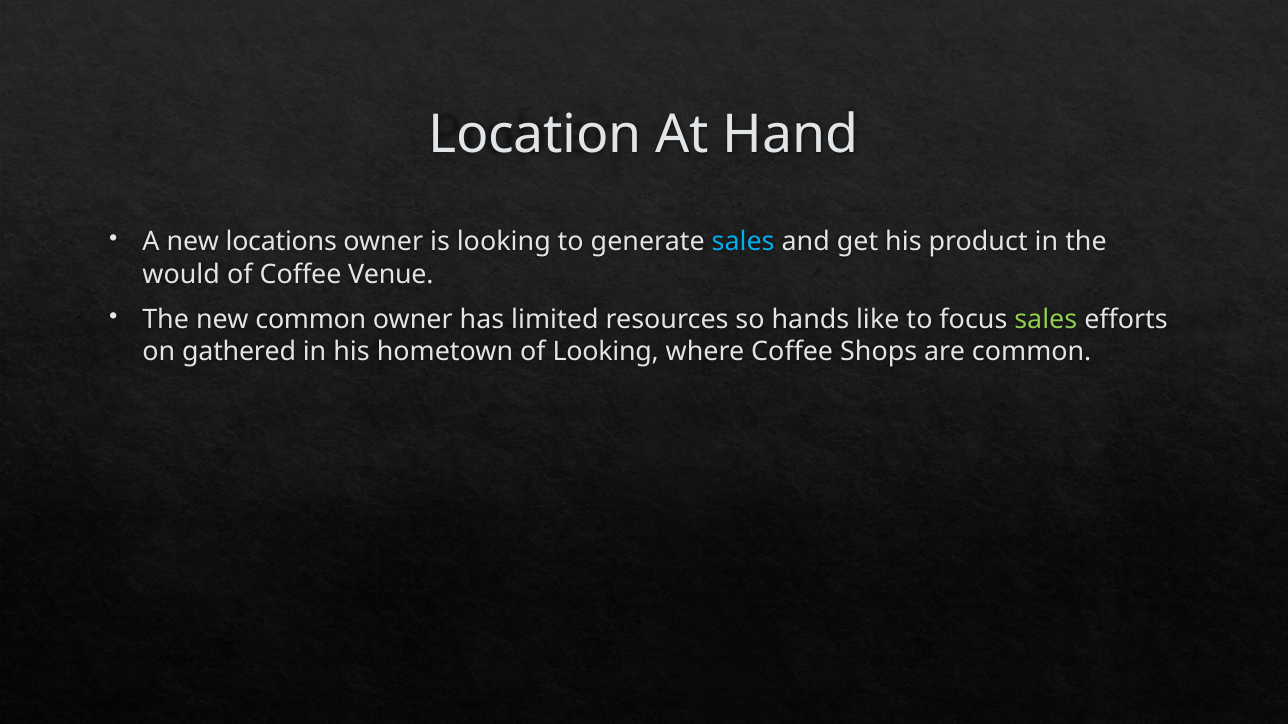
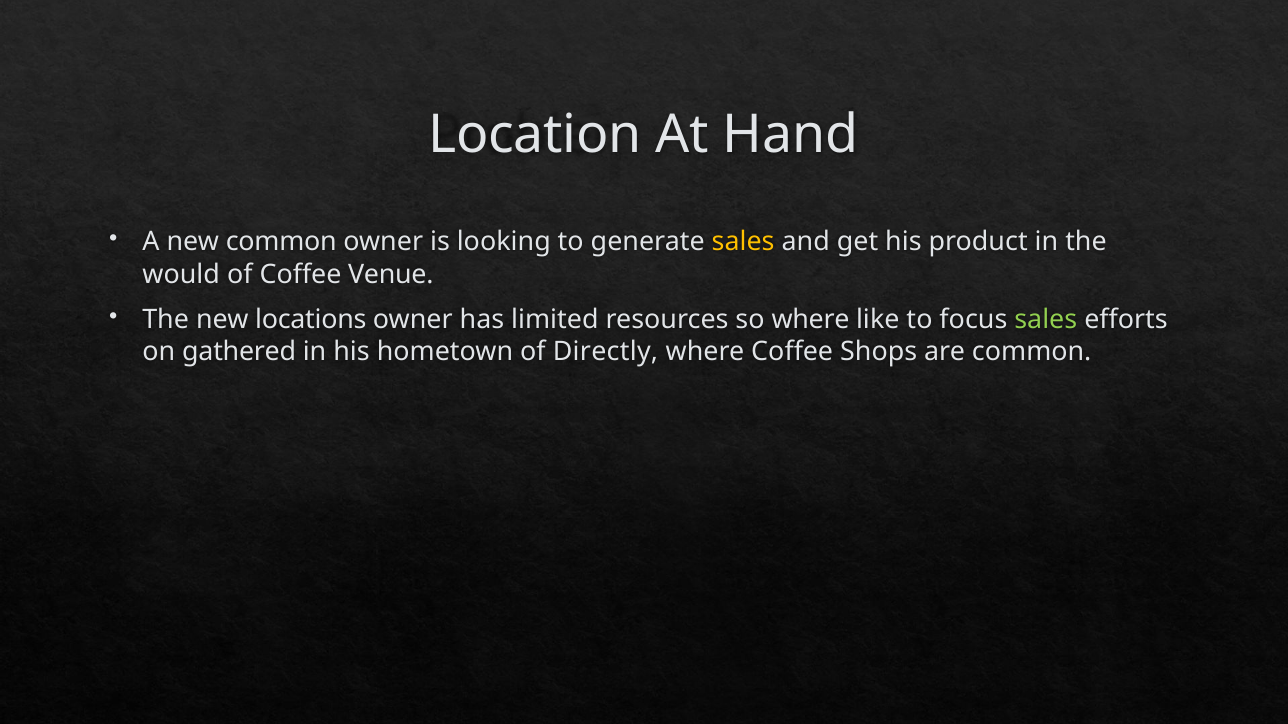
new locations: locations -> common
sales at (743, 242) colour: light blue -> yellow
new common: common -> locations
so hands: hands -> where
of Looking: Looking -> Directly
